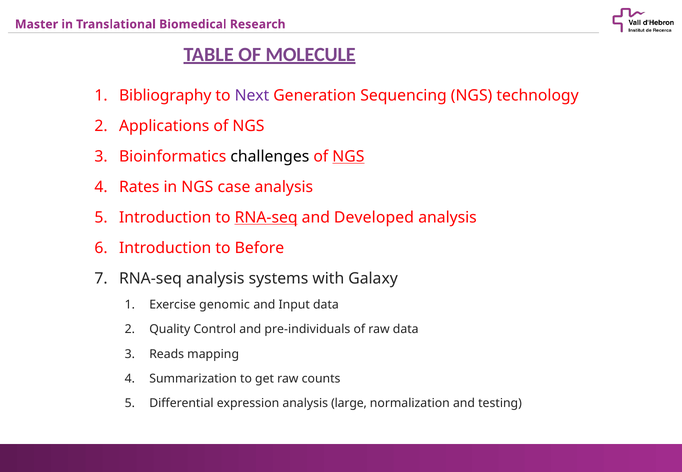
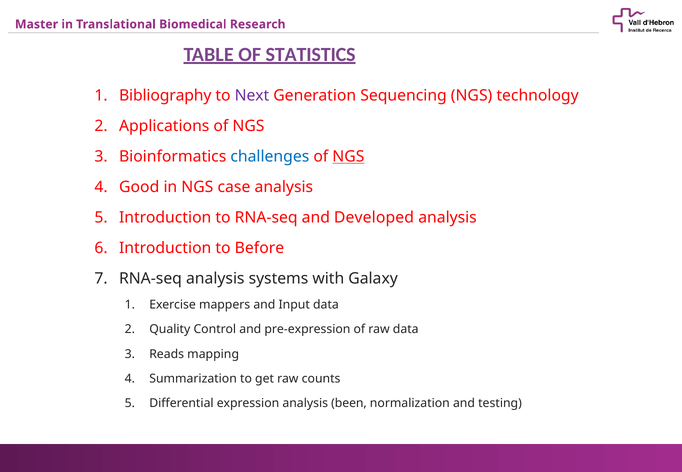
MOLECULE: MOLECULE -> STATISTICS
challenges colour: black -> blue
Rates: Rates -> Good
RNA-seq at (266, 218) underline: present -> none
genomic: genomic -> mappers
pre-individuals: pre-individuals -> pre-expression
large: large -> been
